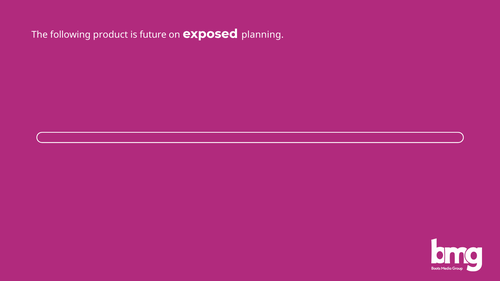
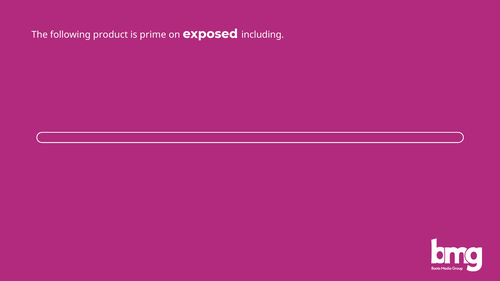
future: future -> prime
planning: planning -> including
